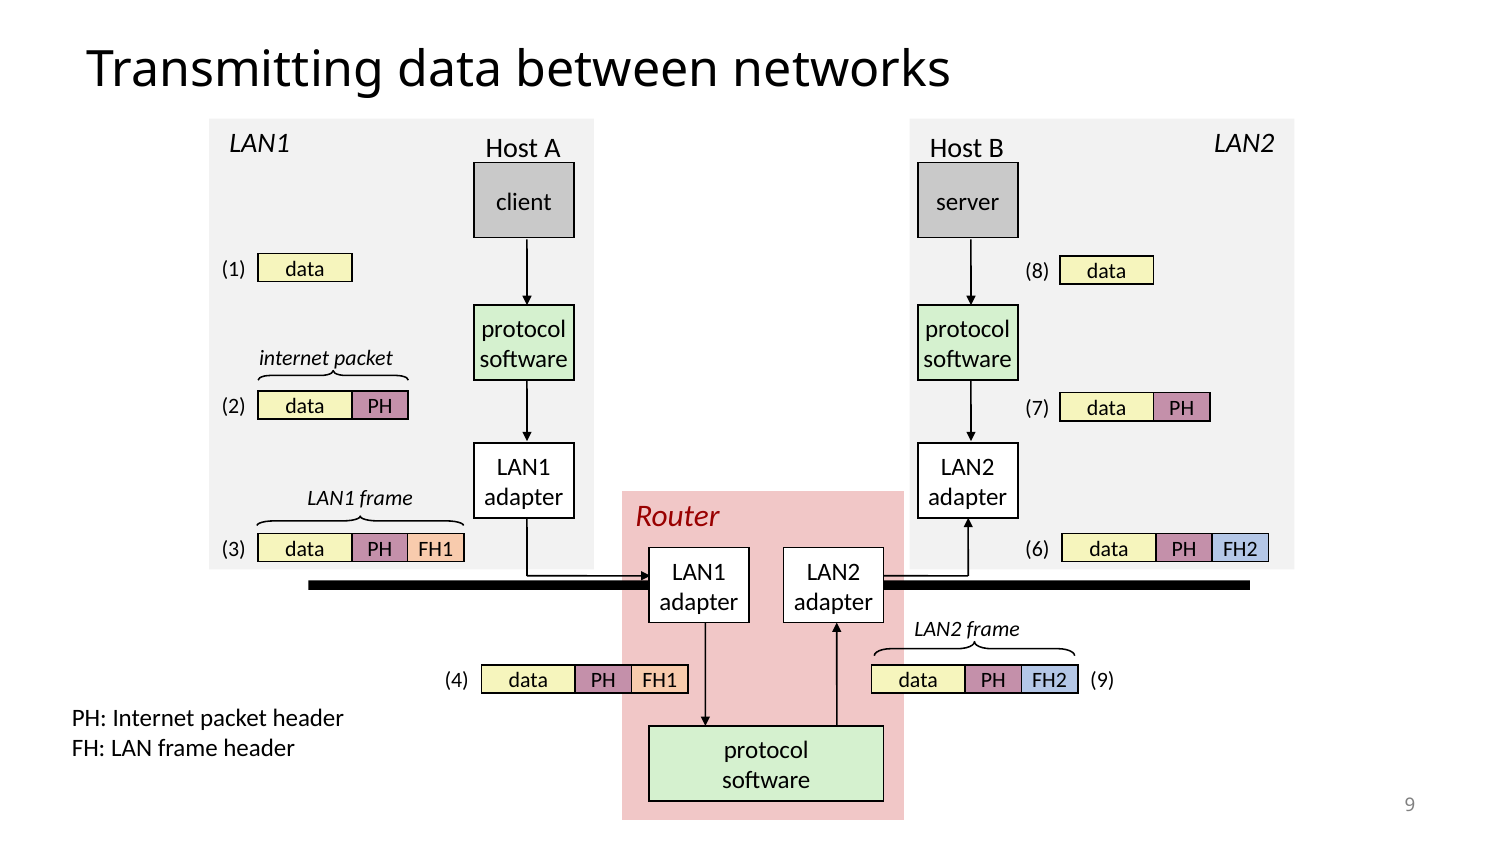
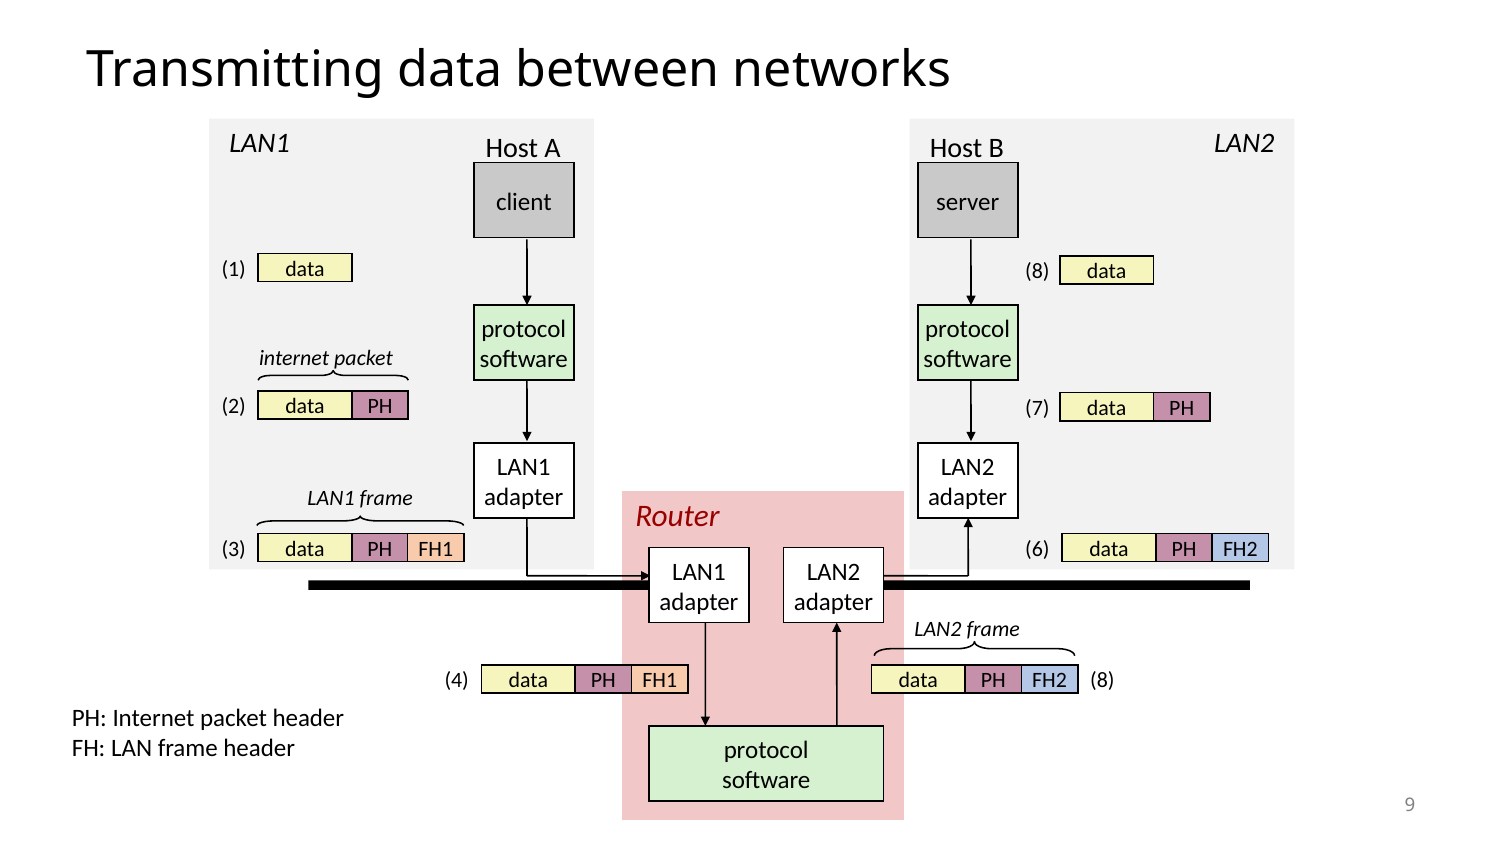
FH2 9: 9 -> 8
